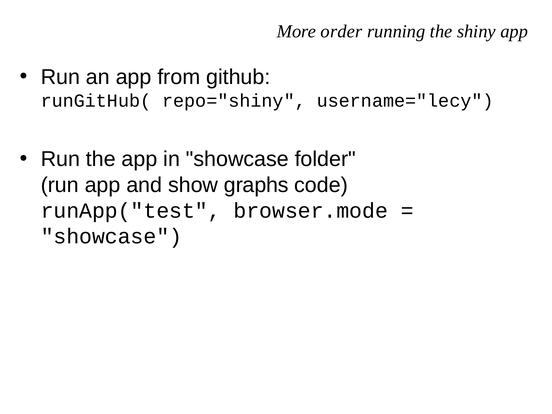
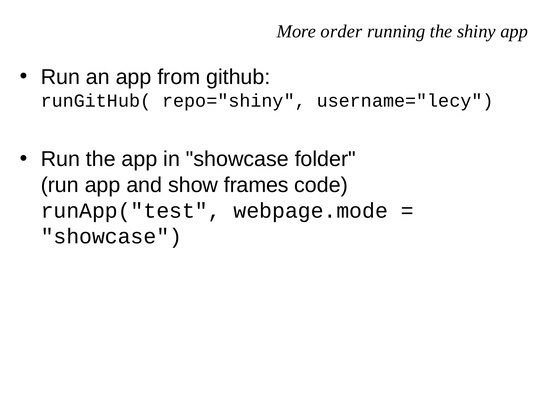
graphs: graphs -> frames
browser.mode: browser.mode -> webpage.mode
